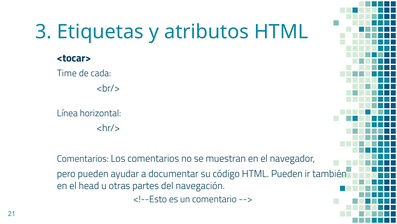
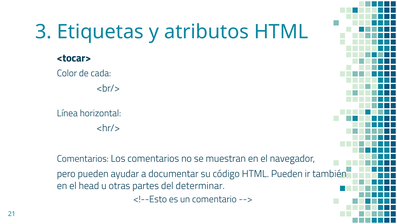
Time: Time -> Color
navegación: navegación -> determinar
